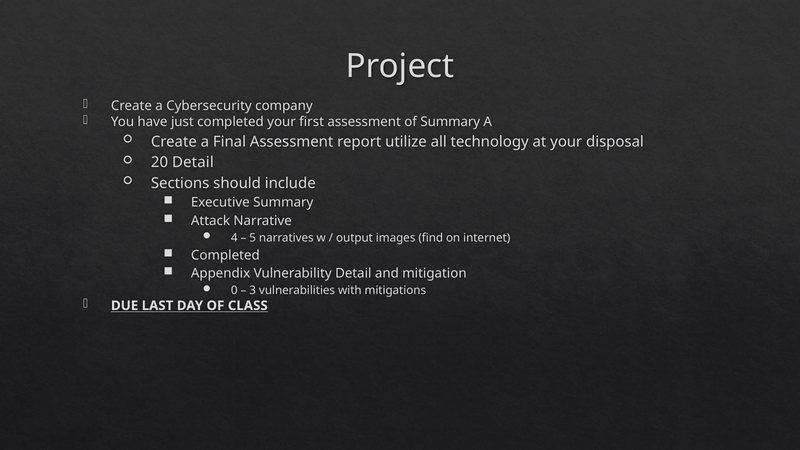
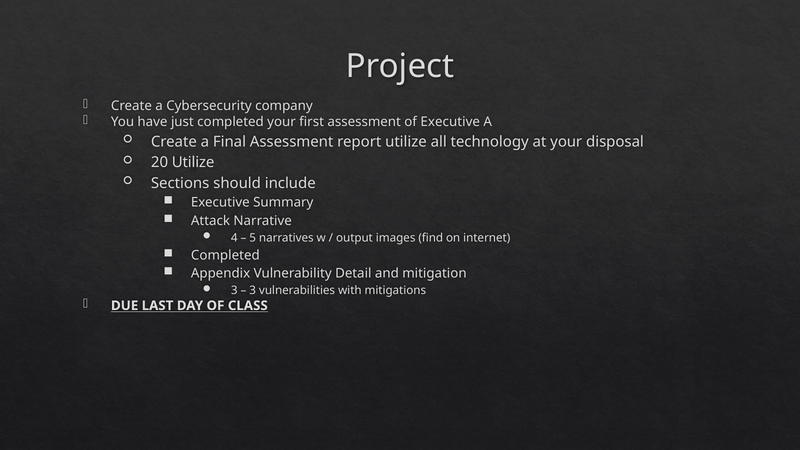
of Summary: Summary -> Executive
20 Detail: Detail -> Utilize
0 at (234, 291): 0 -> 3
